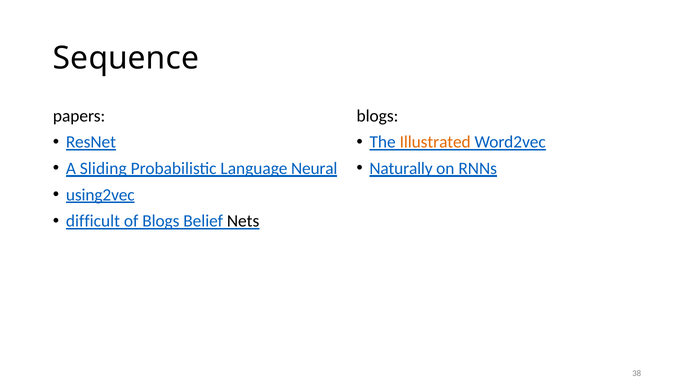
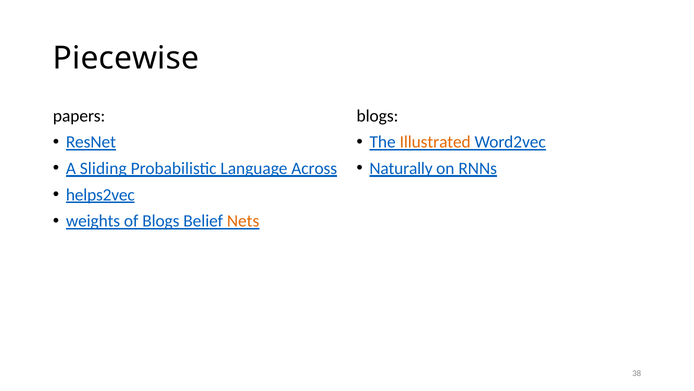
Sequence: Sequence -> Piecewise
Neural: Neural -> Across
using2vec: using2vec -> helps2vec
difficult: difficult -> weights
Nets colour: black -> orange
